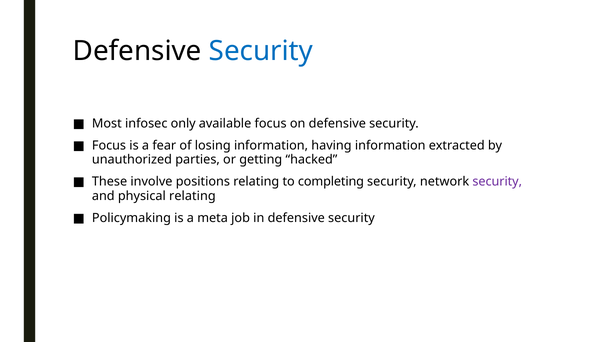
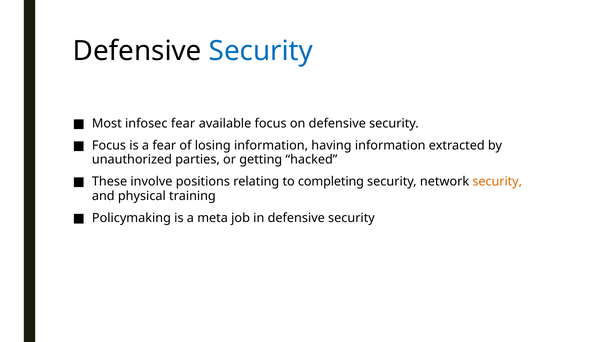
infosec only: only -> fear
security at (497, 181) colour: purple -> orange
physical relating: relating -> training
